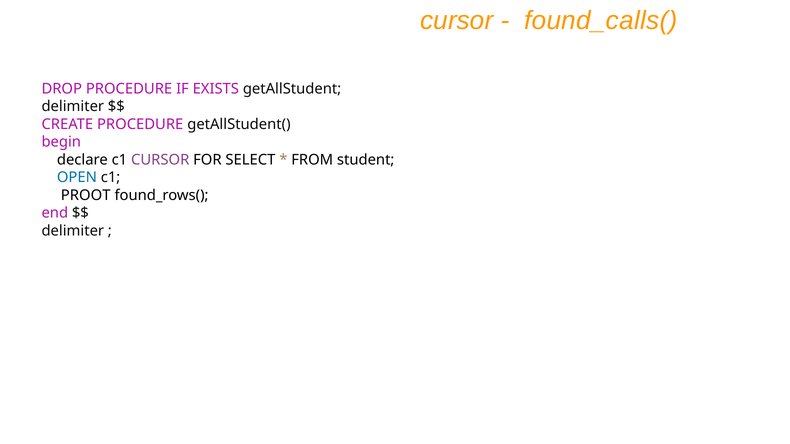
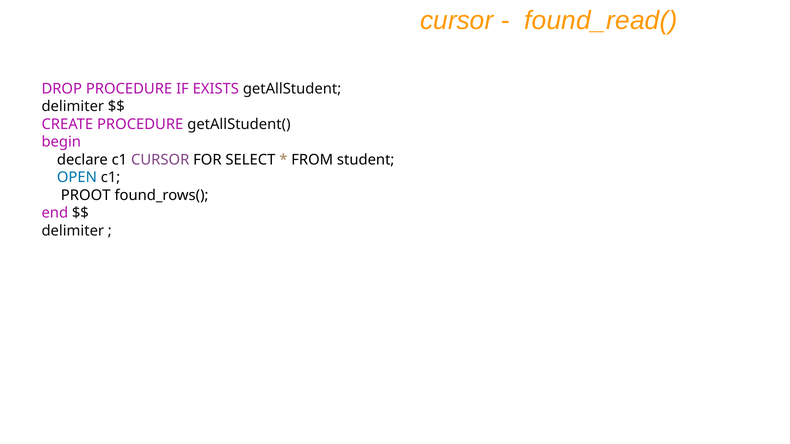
found_calls(: found_calls( -> found_read(
